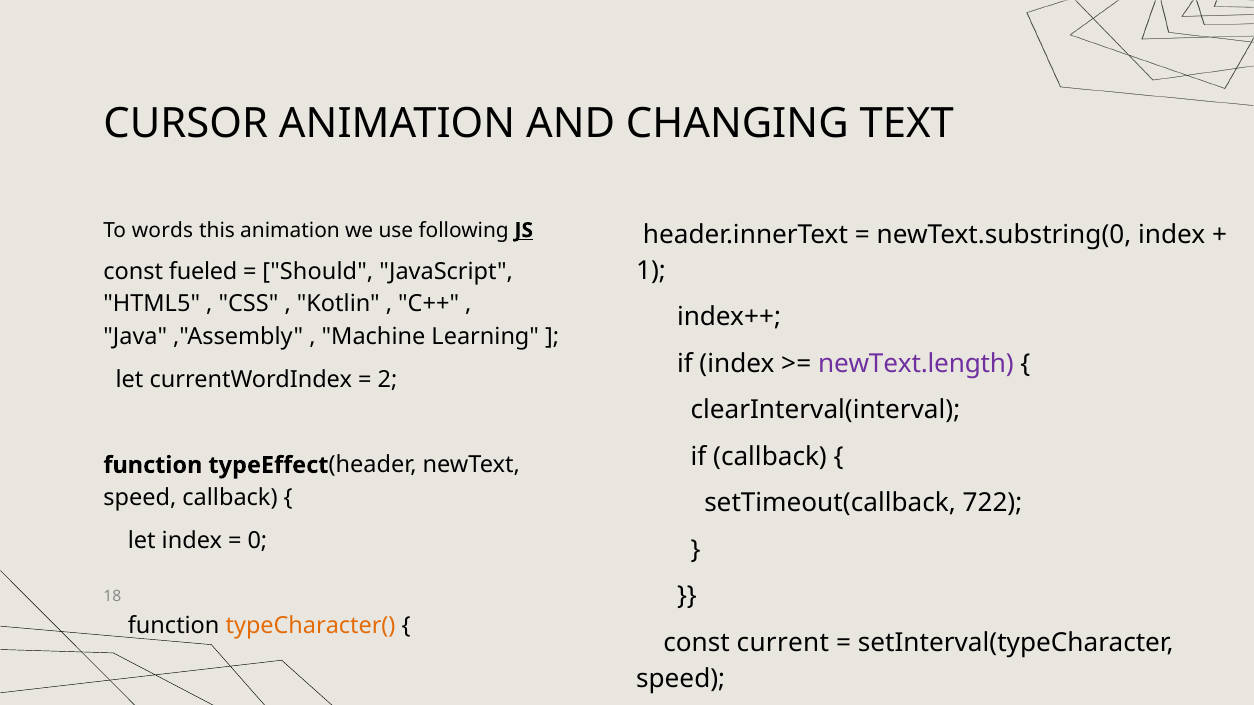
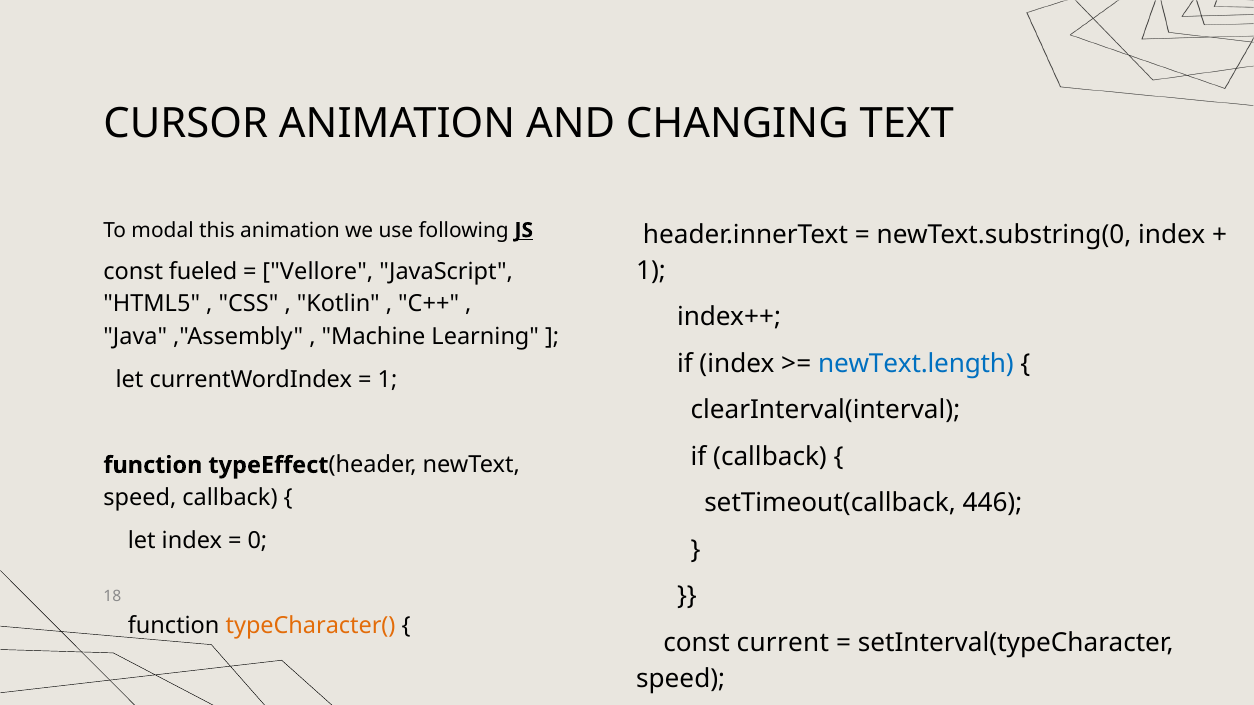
words: words -> modal
Should: Should -> Vellore
newText.length colour: purple -> blue
2 at (388, 380): 2 -> 1
722: 722 -> 446
